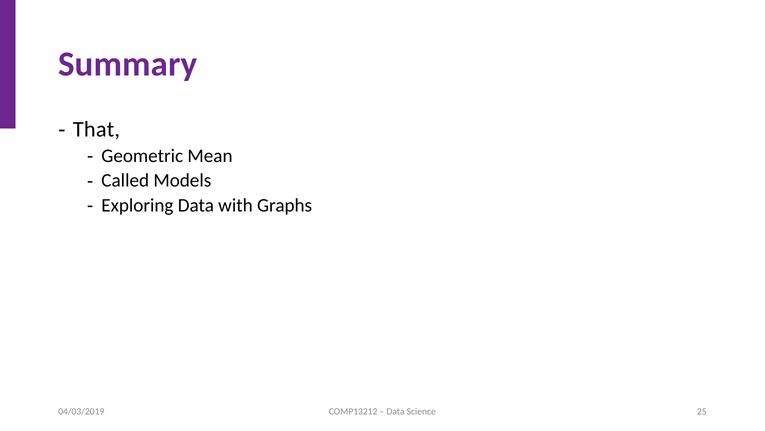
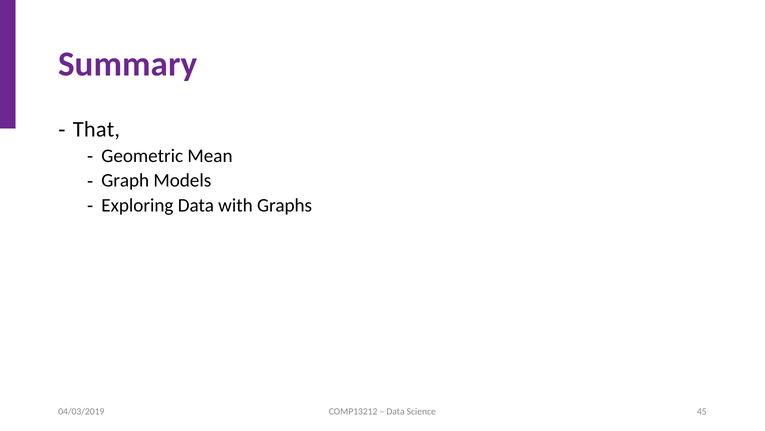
Called: Called -> Graph
25: 25 -> 45
